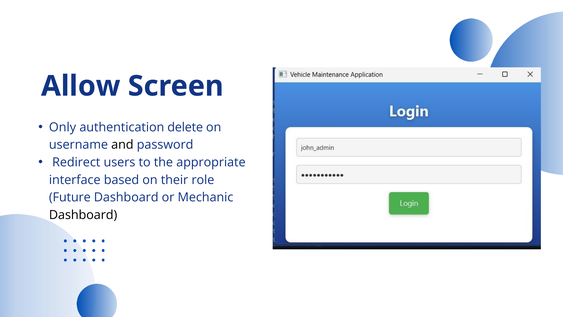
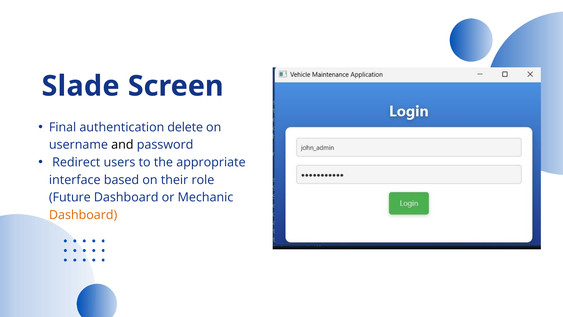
Allow: Allow -> Slade
Only: Only -> Final
Dashboard at (83, 215) colour: black -> orange
